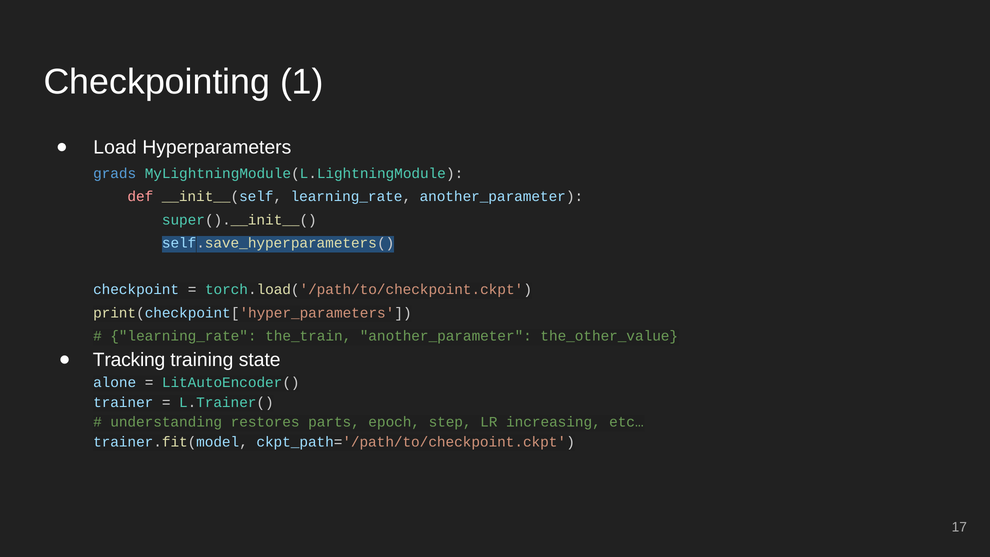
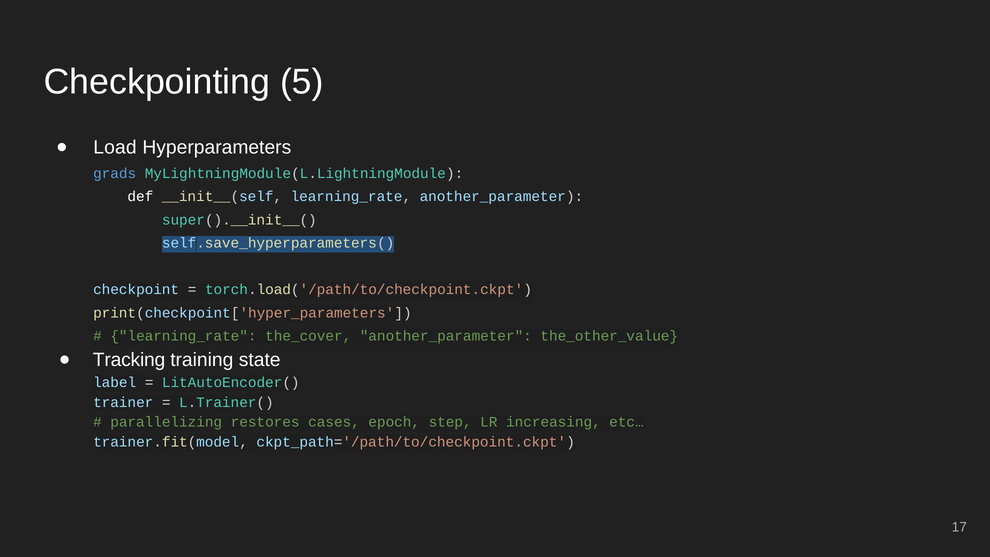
1: 1 -> 5
def colour: pink -> white
the_train: the_train -> the_cover
alone: alone -> label
understanding: understanding -> parallelizing
parts: parts -> cases
